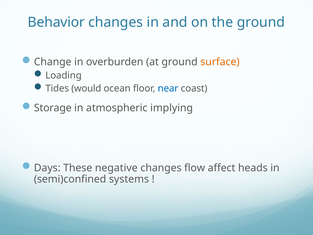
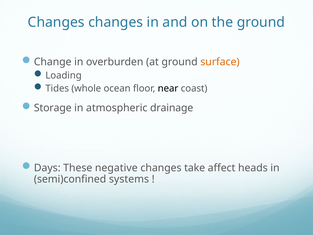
Behavior at (56, 22): Behavior -> Changes
would: would -> whole
near colour: blue -> black
implying: implying -> drainage
flow: flow -> take
